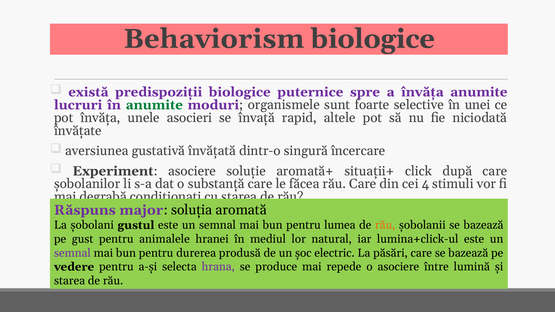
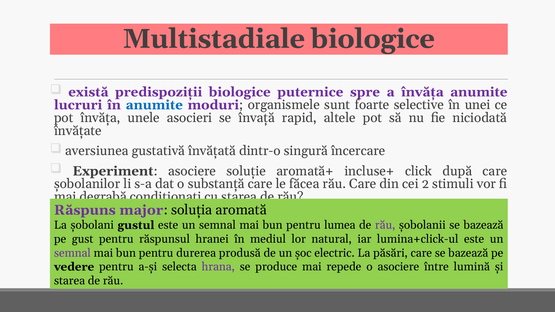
Behaviorism: Behaviorism -> Multistadiale
anumite at (154, 105) colour: green -> blue
situații+: situații+ -> incluse+
4: 4 -> 2
rău at (385, 225) colour: orange -> purple
animalele: animalele -> răspunsul
